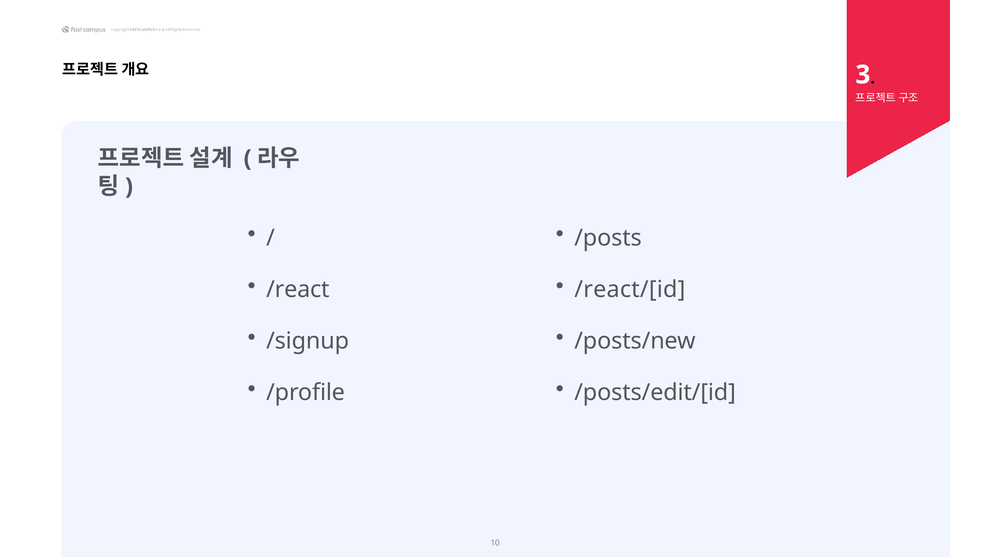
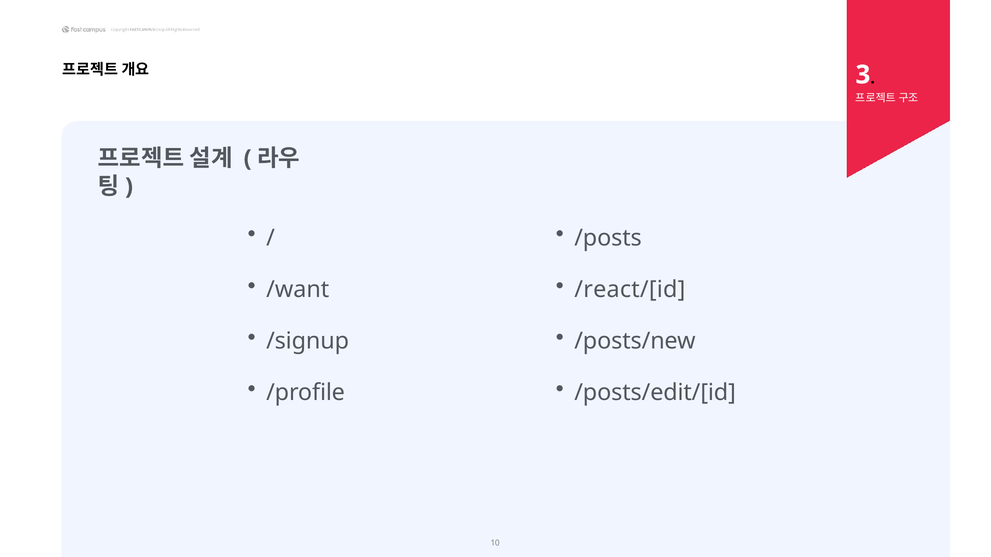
/react: /react -> /want
